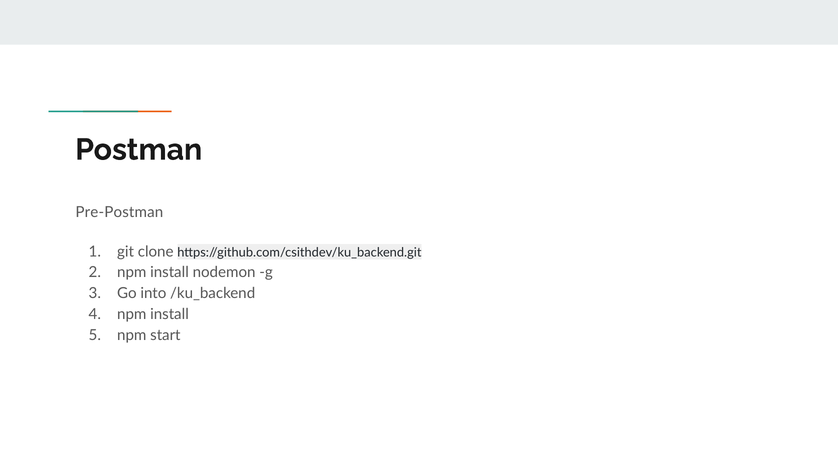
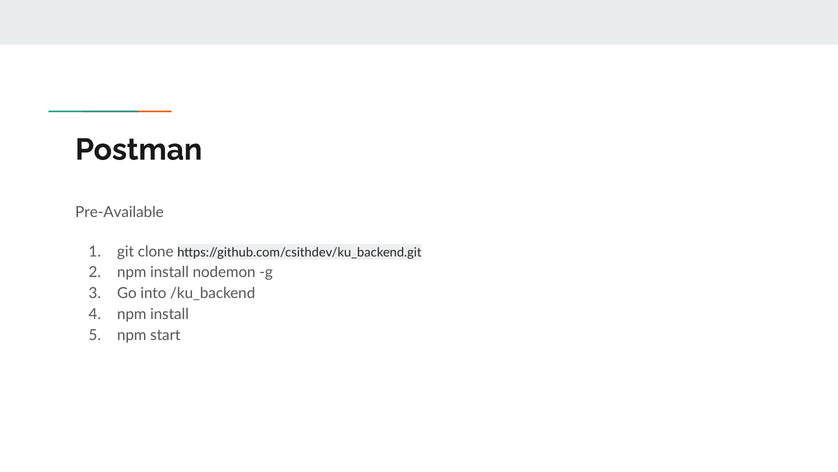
Pre-Postman: Pre-Postman -> Pre-Available
